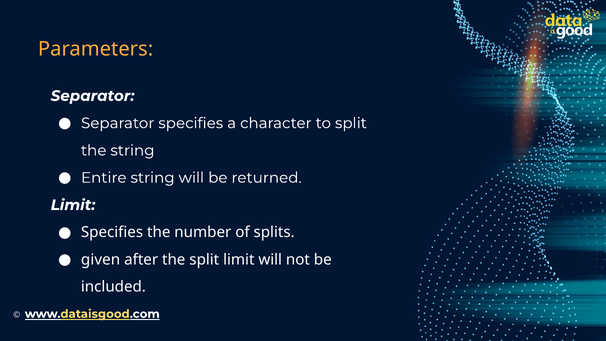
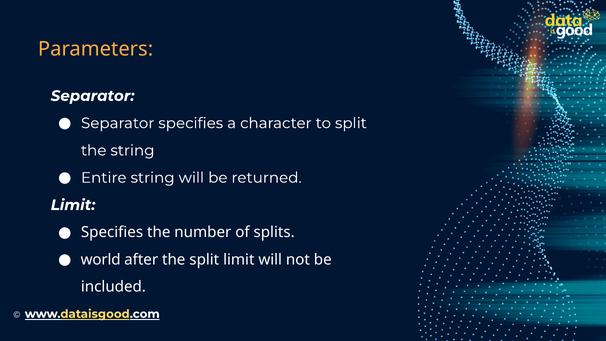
given: given -> world
